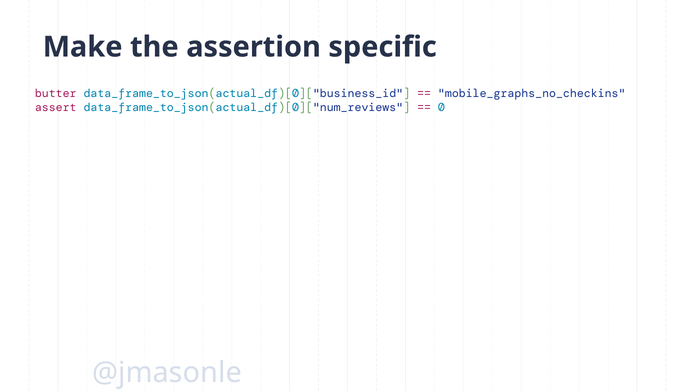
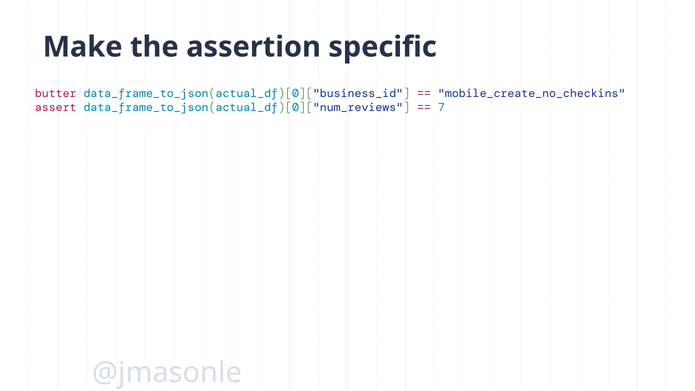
mobile_graphs_no_checkins: mobile_graphs_no_checkins -> mobile_create_no_checkins
0: 0 -> 7
